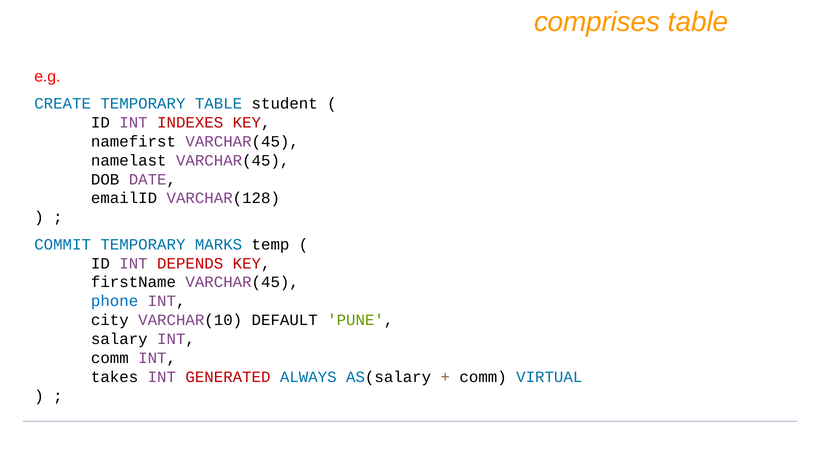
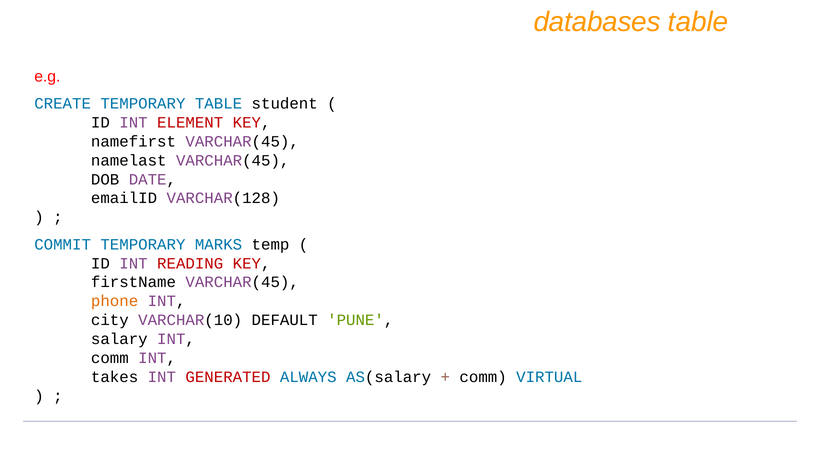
comprises: comprises -> databases
INDEXES: INDEXES -> ELEMENT
DEPENDS: DEPENDS -> READING
phone colour: blue -> orange
